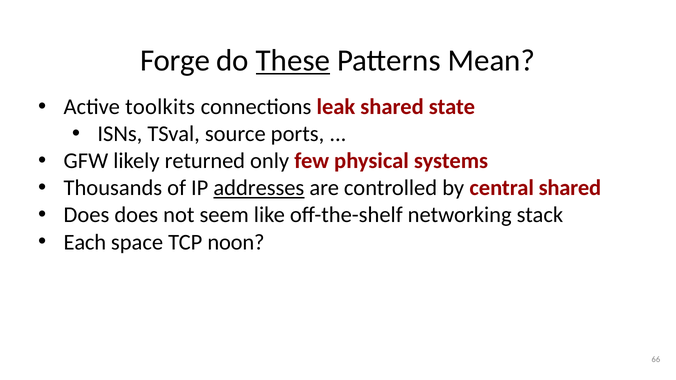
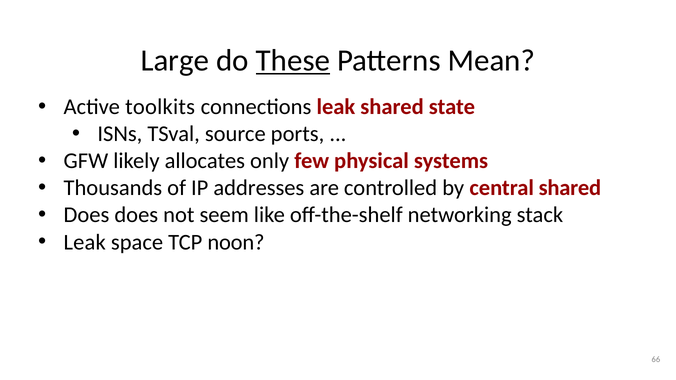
Forge: Forge -> Large
returned: returned -> allocates
addresses underline: present -> none
Each at (85, 242): Each -> Leak
